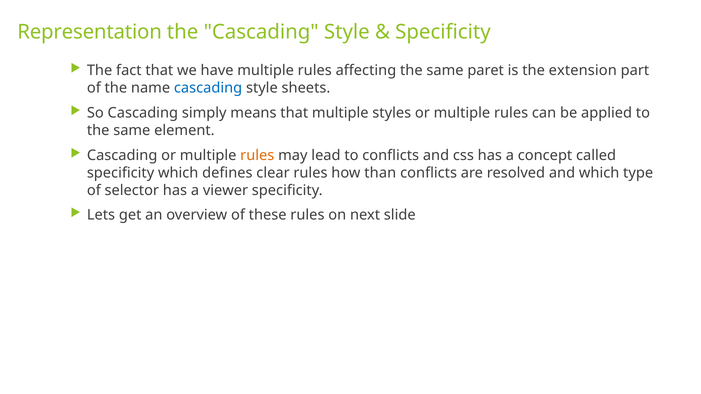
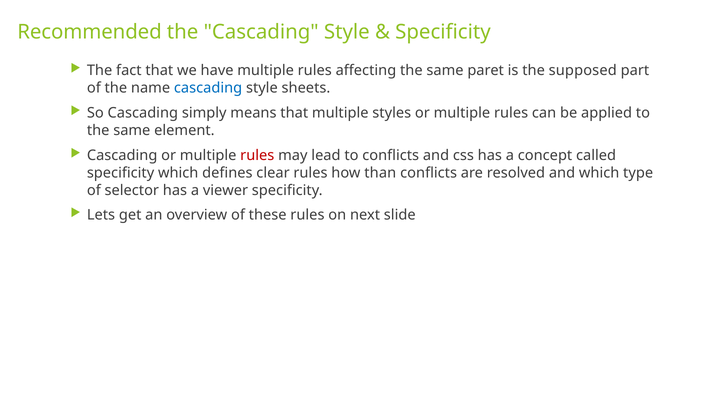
Representation: Representation -> Recommended
extension: extension -> supposed
rules at (257, 155) colour: orange -> red
